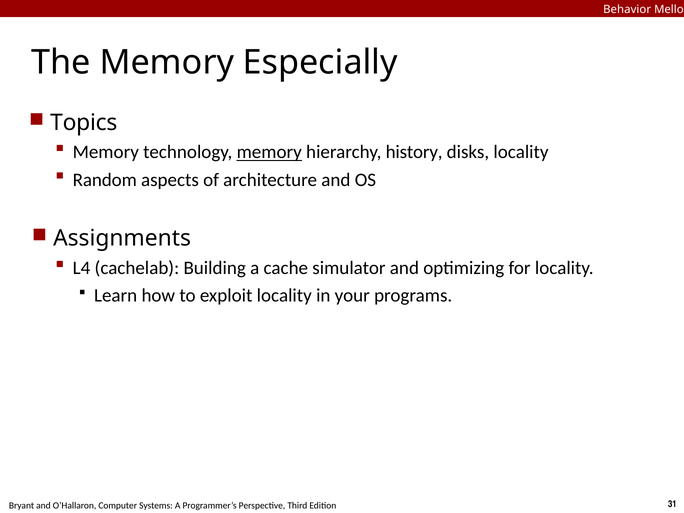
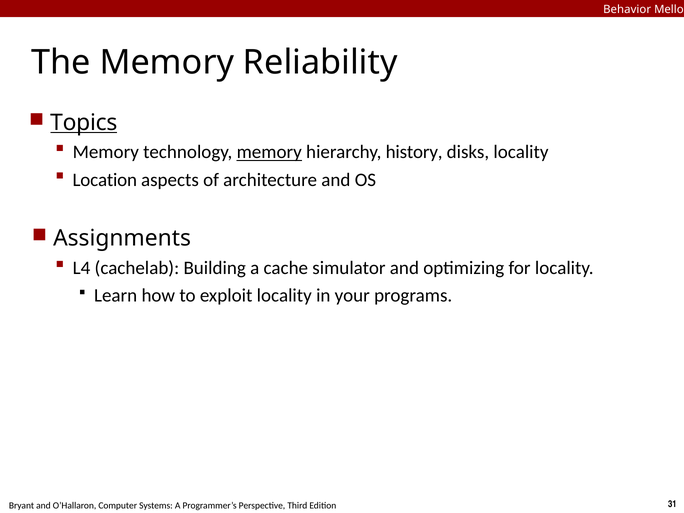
Especially: Especially -> Reliability
Topics underline: none -> present
Random: Random -> Location
